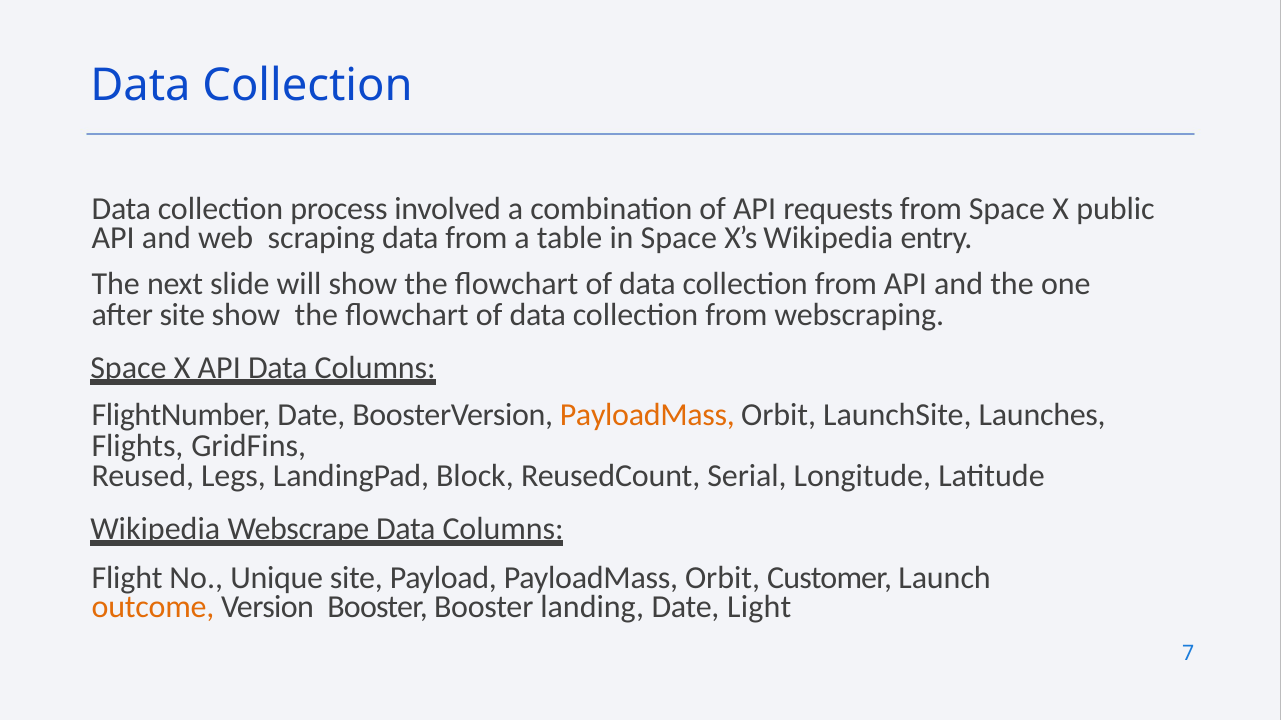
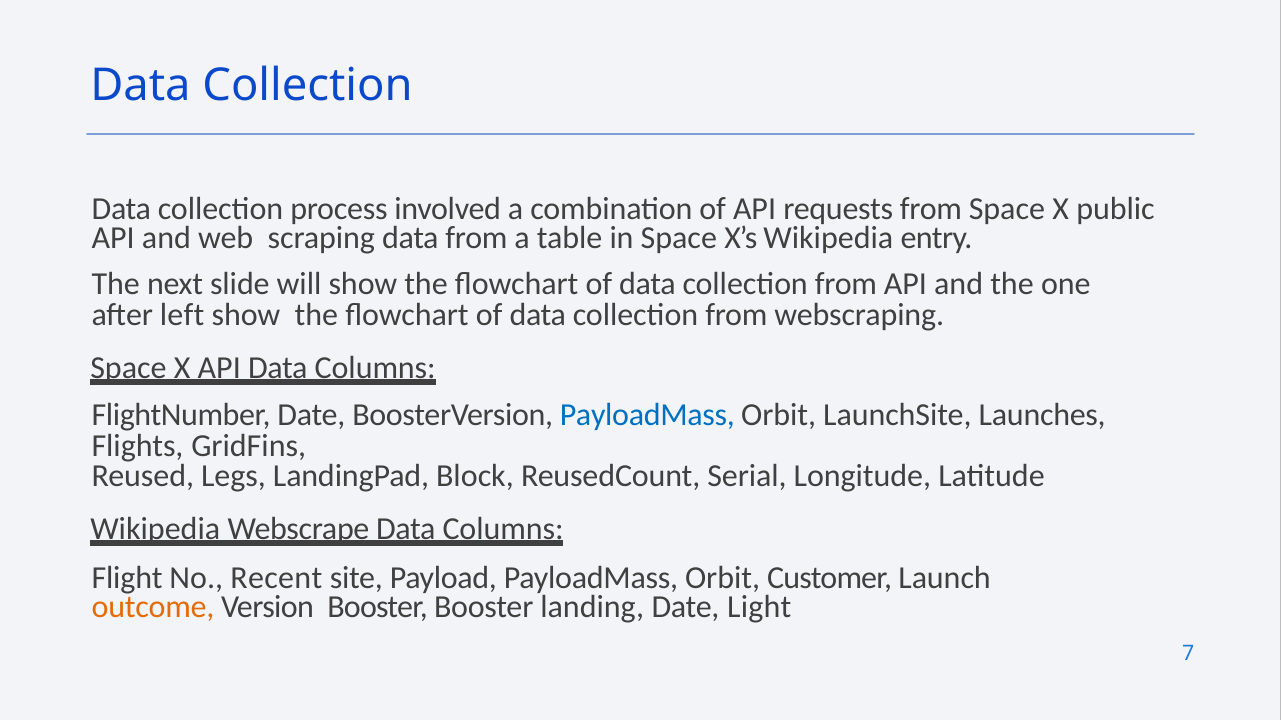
after site: site -> left
PayloadMass at (647, 415) colour: orange -> blue
Unique: Unique -> Recent
